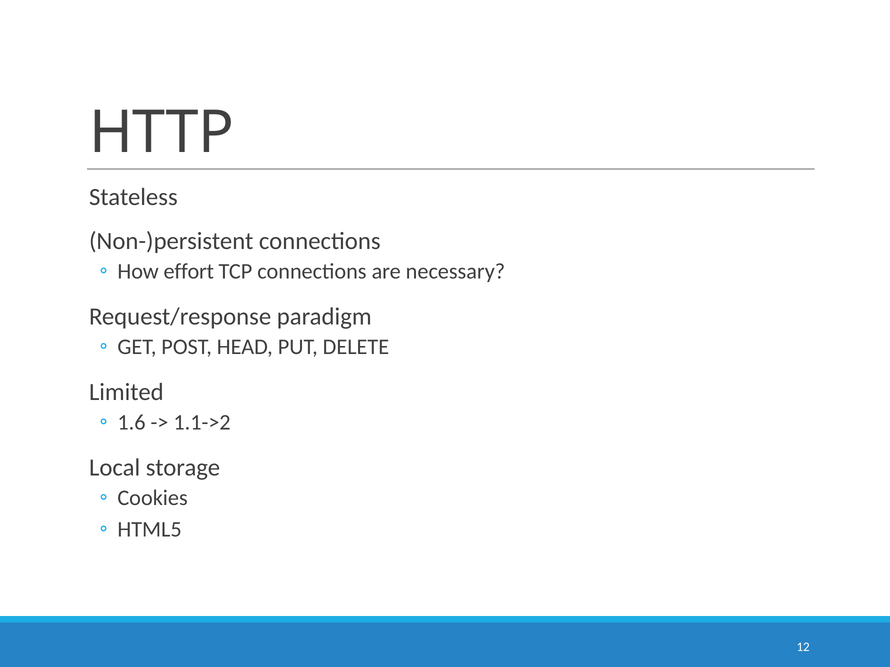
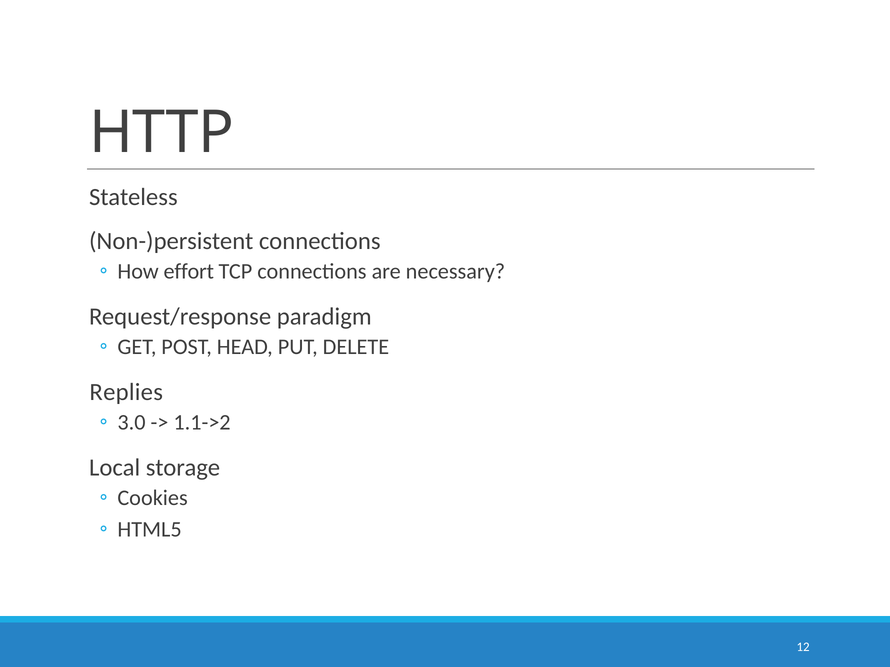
Limited: Limited -> Replies
1.6: 1.6 -> 3.0
